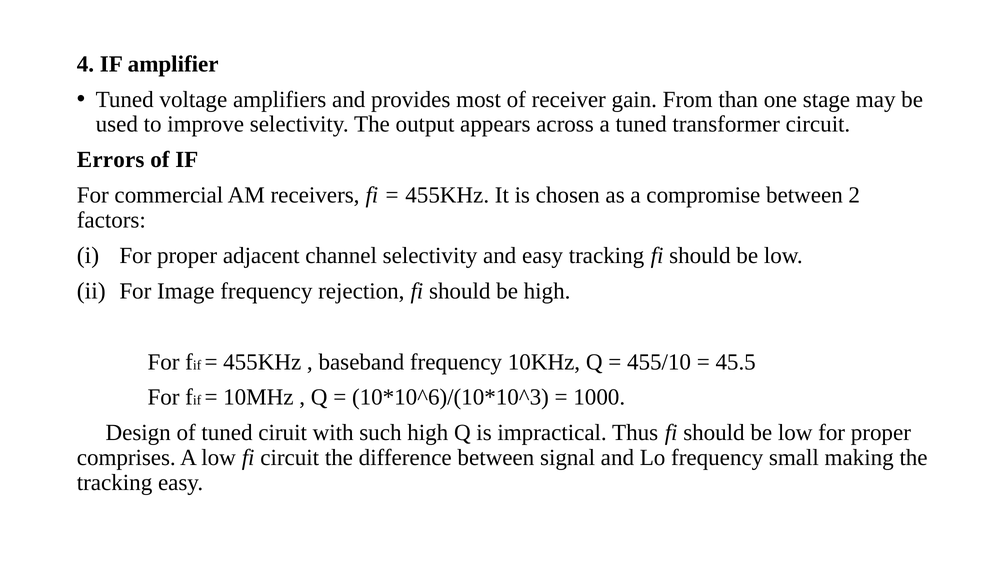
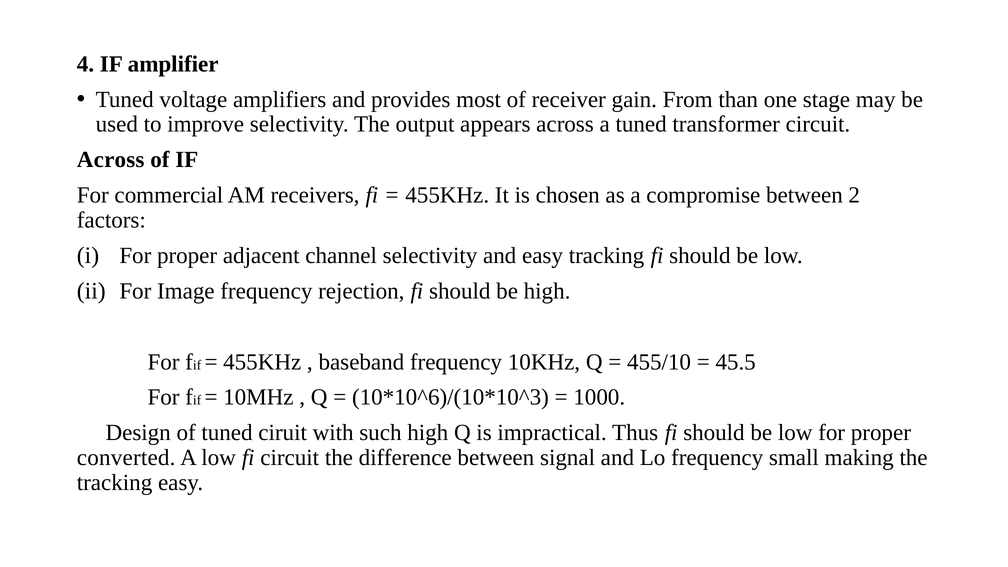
Errors at (111, 160): Errors -> Across
comprises: comprises -> converted
